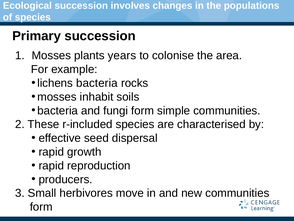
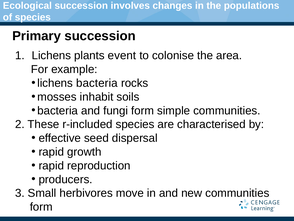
Mosses at (51, 55): Mosses -> Lichens
years: years -> event
